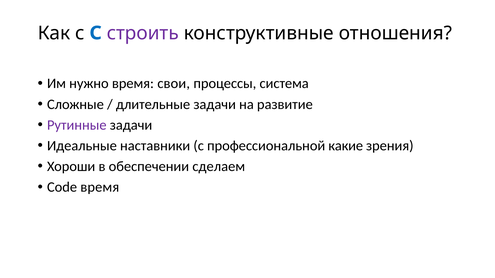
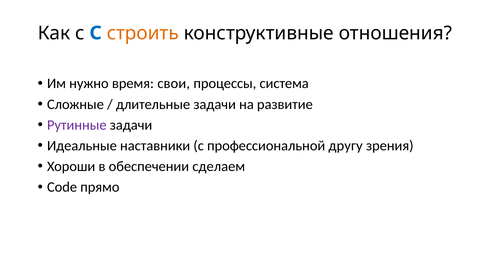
строить colour: purple -> orange
какие: какие -> другу
Code время: время -> прямо
